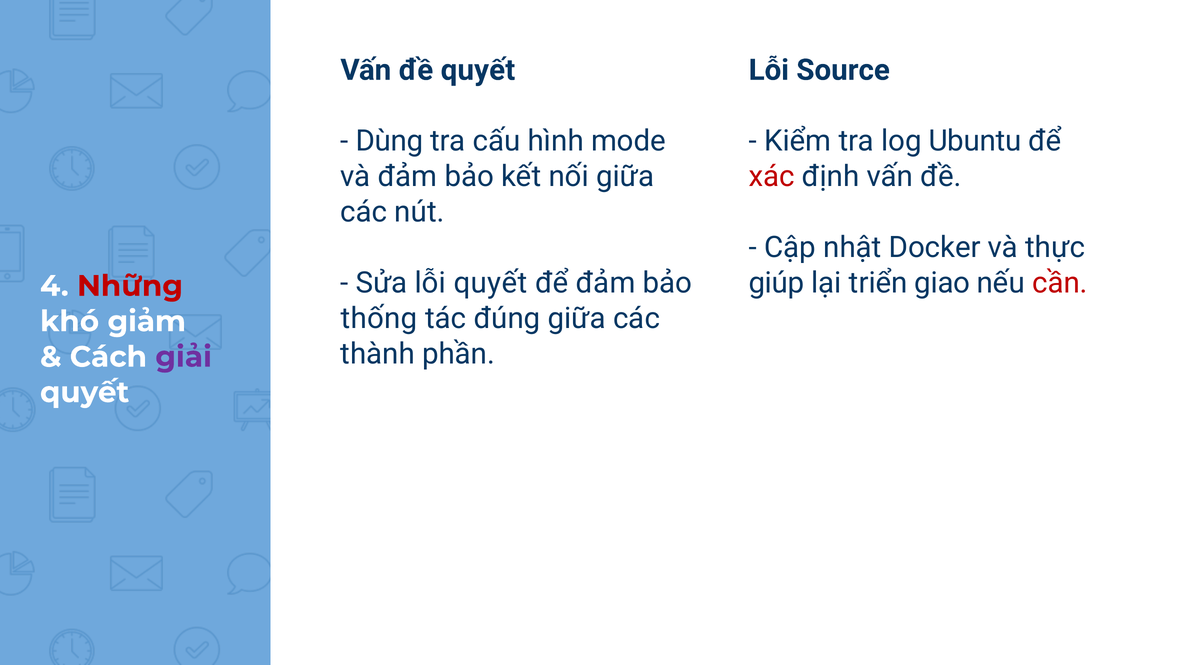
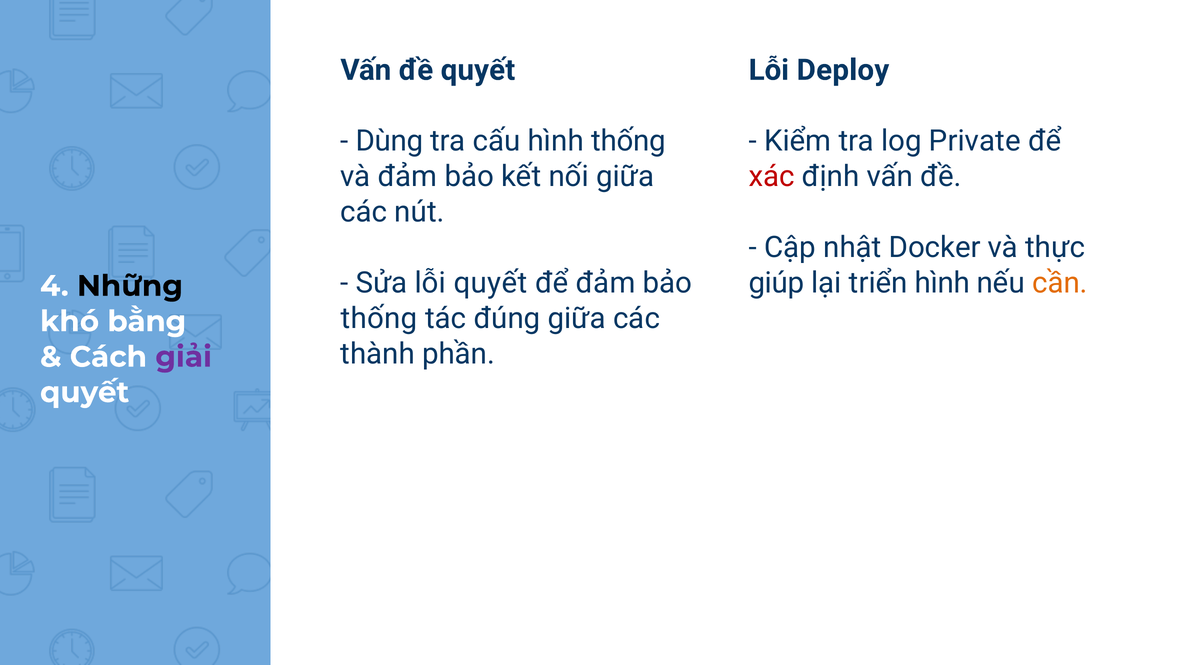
Source: Source -> Deploy
hình mode: mode -> thống
Ubuntu: Ubuntu -> Private
triển giao: giao -> hình
cần colour: red -> orange
Những colour: red -> black
giảm: giảm -> bằng
